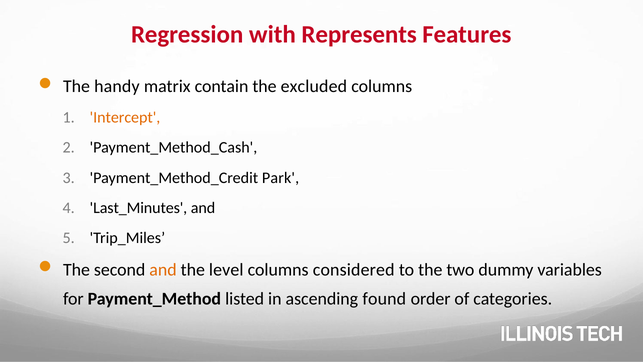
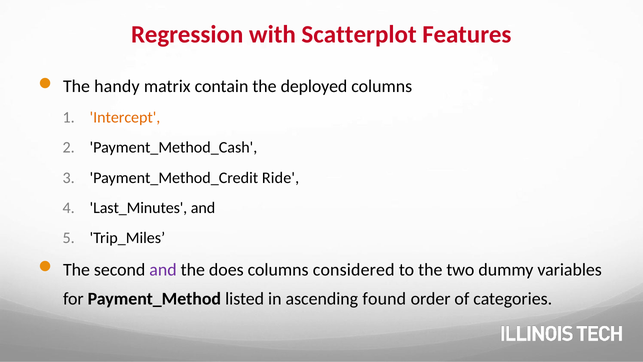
Represents: Represents -> Scatterplot
excluded: excluded -> deployed
Park: Park -> Ride
and at (163, 270) colour: orange -> purple
level: level -> does
